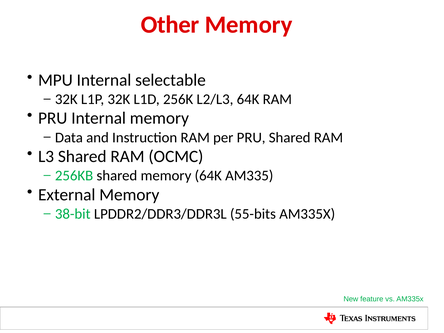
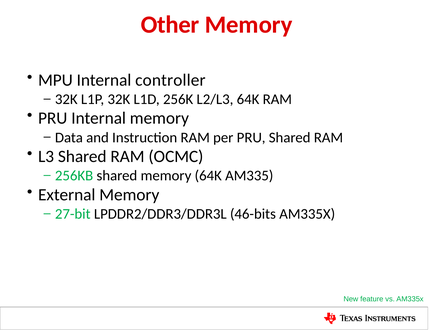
selectable: selectable -> controller
38-bit: 38-bit -> 27-bit
55-bits: 55-bits -> 46-bits
